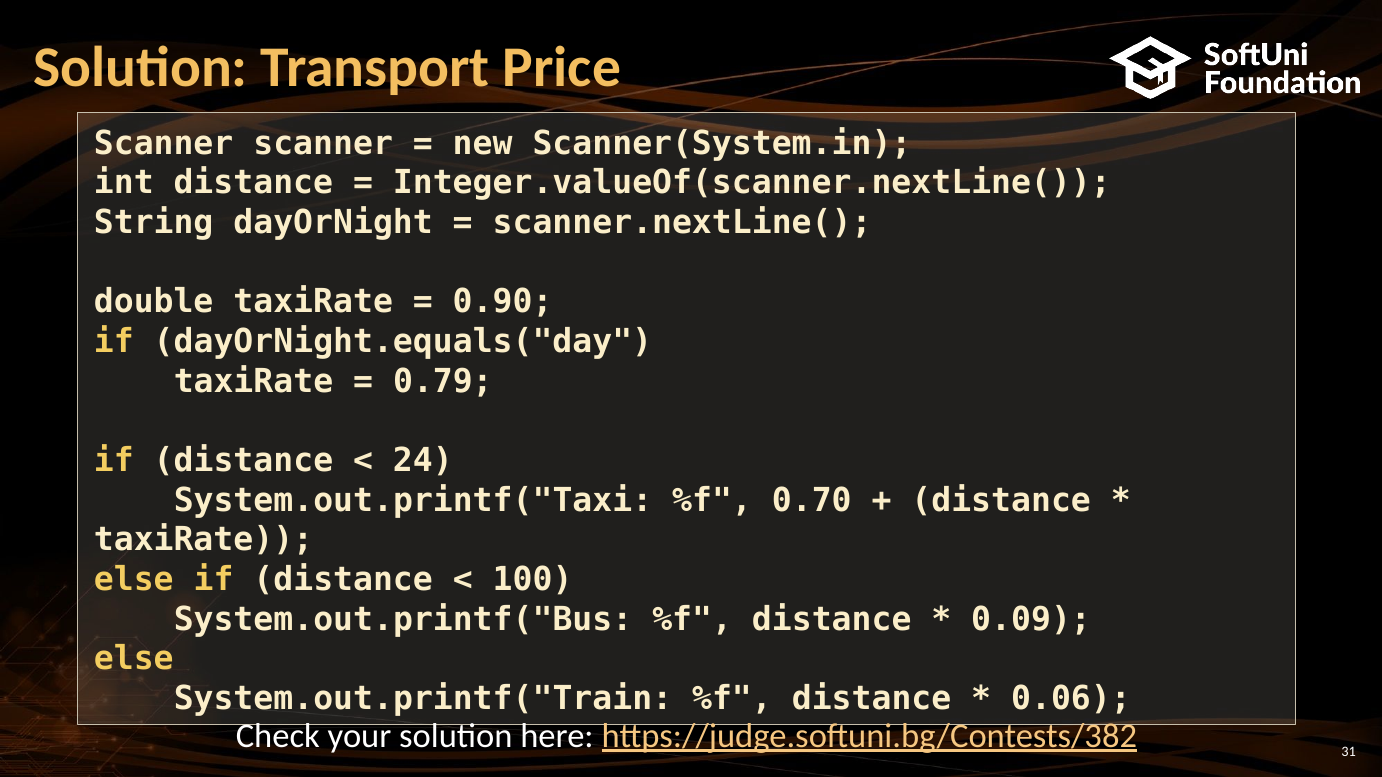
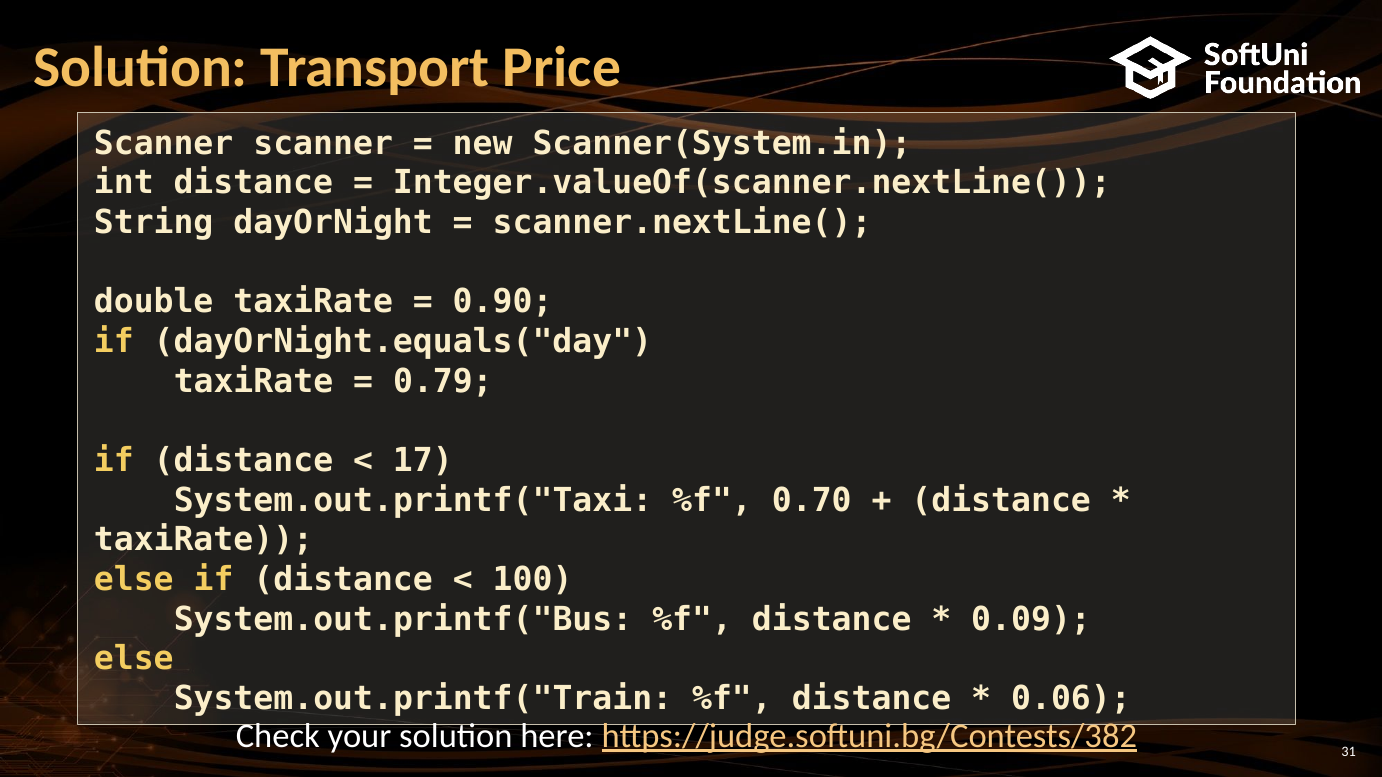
24: 24 -> 17
